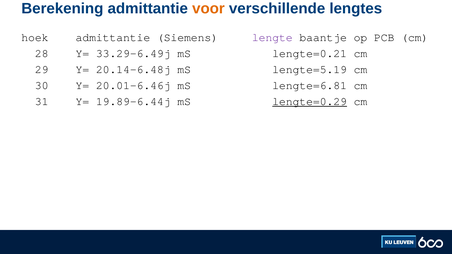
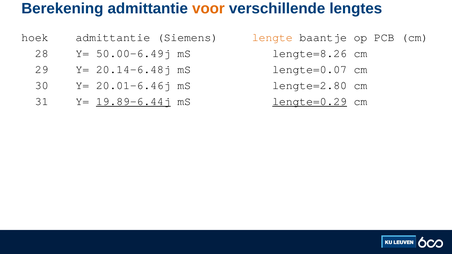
lengte colour: purple -> orange
33.29-6.49j: 33.29-6.49j -> 50.00-6.49j
lengte=0.21: lengte=0.21 -> lengte=8.26
lengte=5.19: lengte=5.19 -> lengte=0.07
lengte=6.81: lengte=6.81 -> lengte=2.80
19.89-6.44j underline: none -> present
